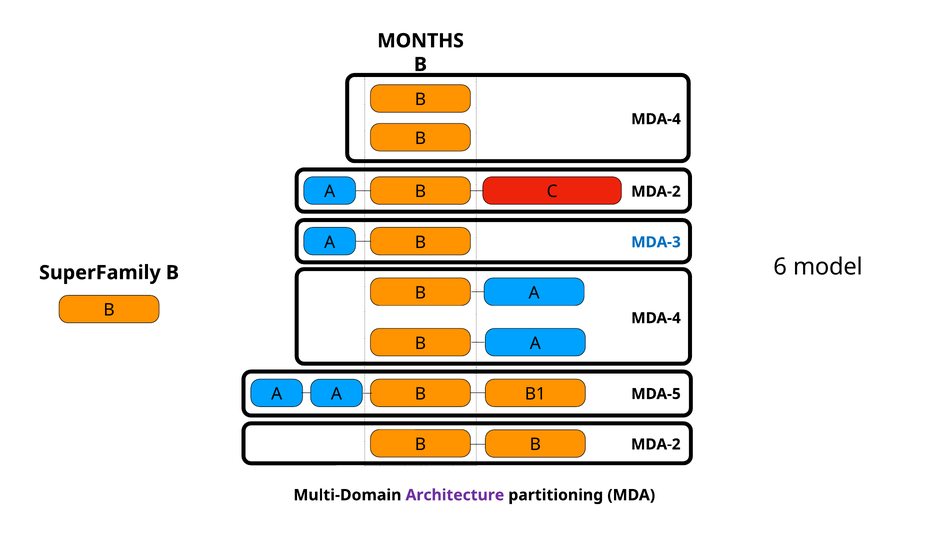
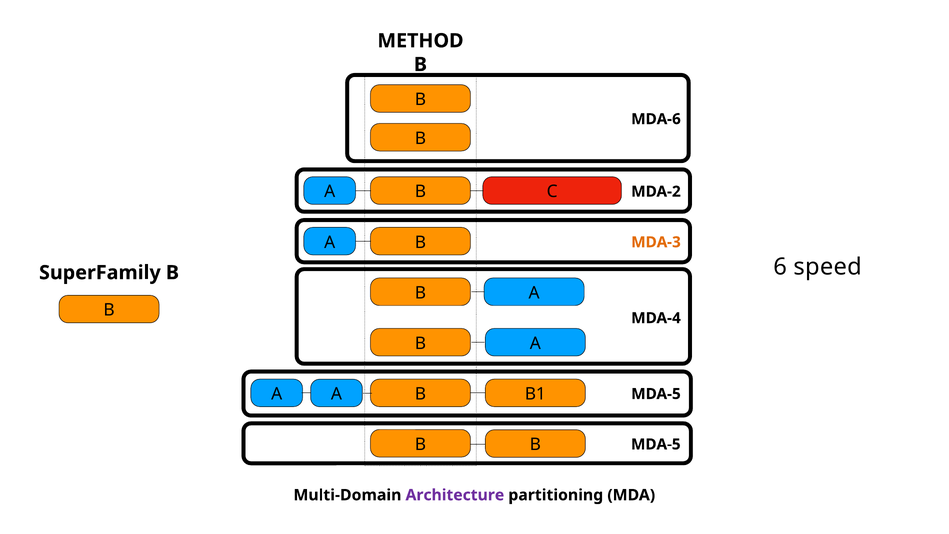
MONTHS: MONTHS -> METHOD
MDA-4 at (656, 119): MDA-4 -> MDA-6
MDA-3 colour: blue -> orange
model: model -> speed
MDA-2 at (656, 444): MDA-2 -> MDA-5
